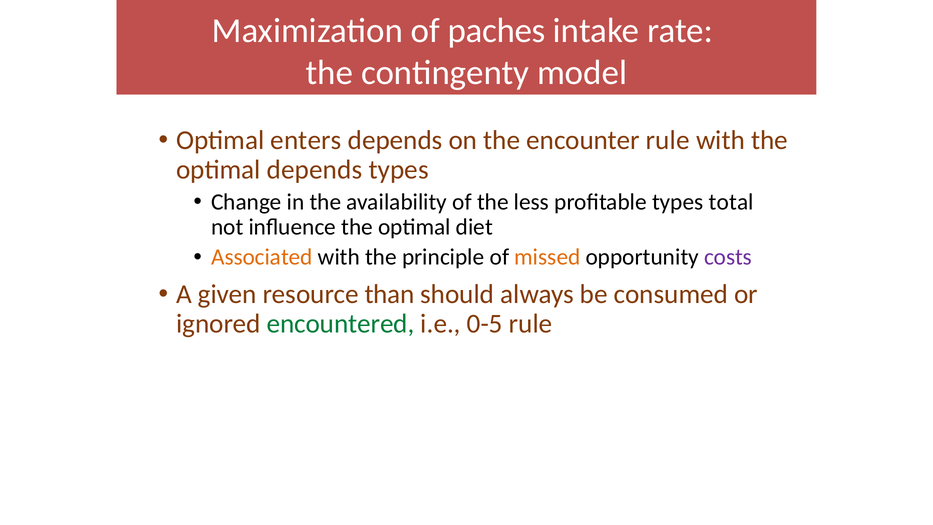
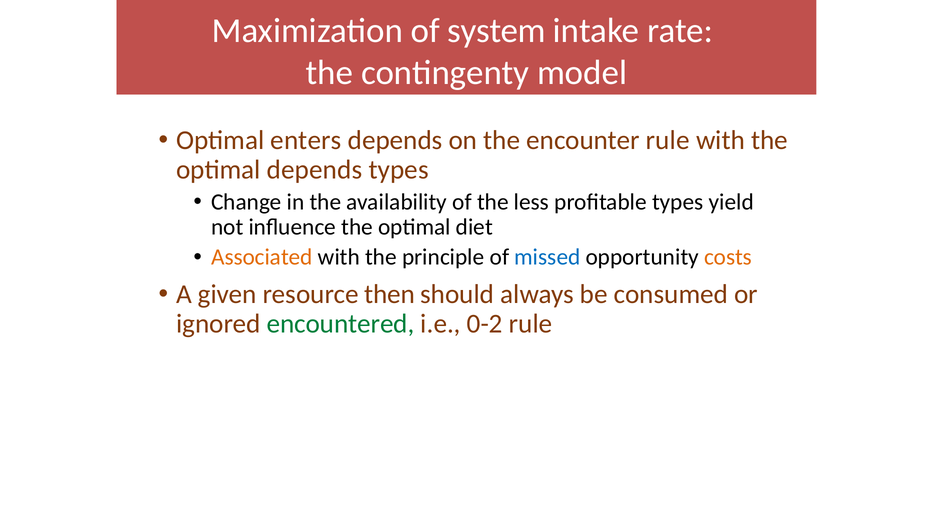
paches: paches -> system
total: total -> yield
missed colour: orange -> blue
costs colour: purple -> orange
than: than -> then
0-5: 0-5 -> 0-2
